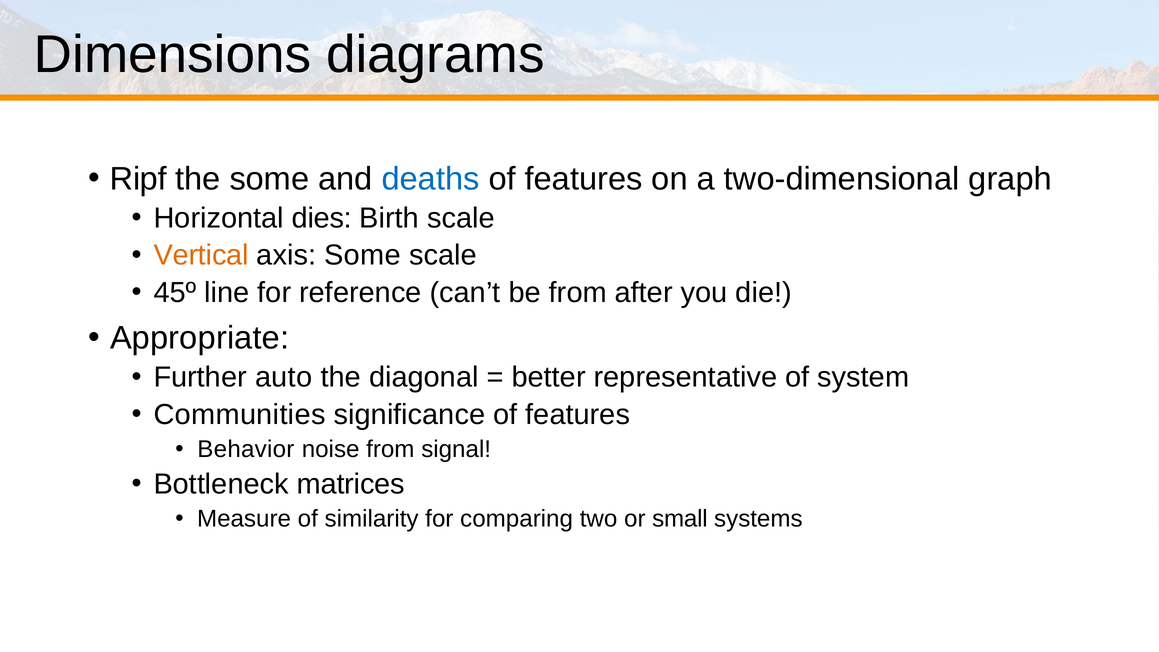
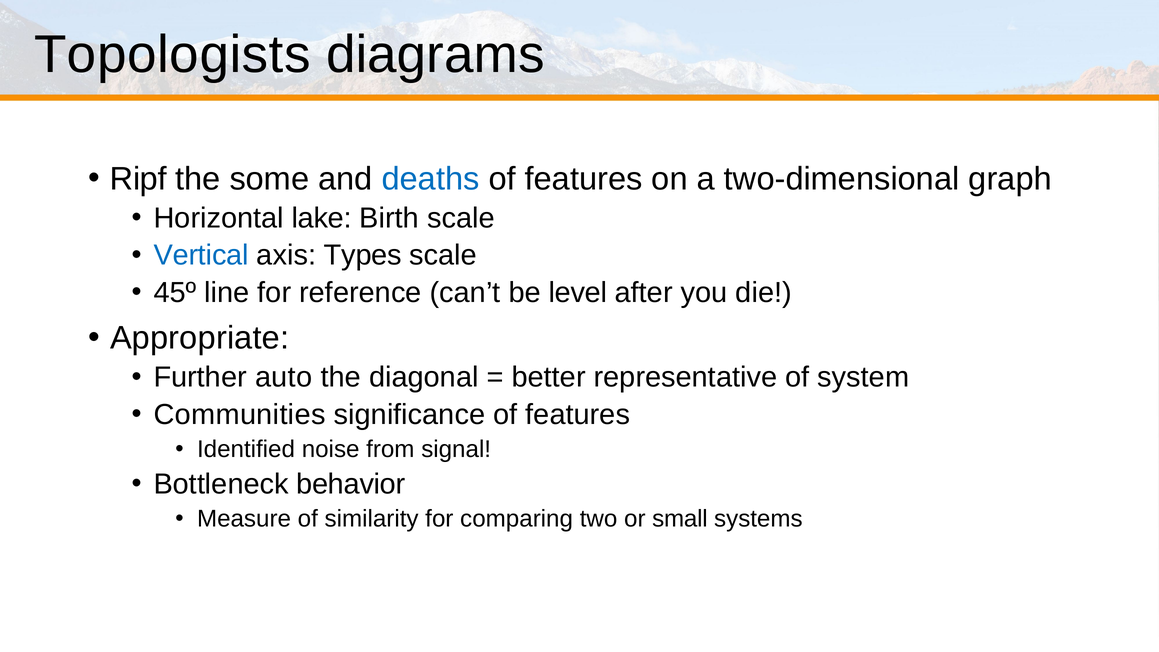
Dimensions: Dimensions -> Topologists
dies: dies -> lake
Vertical colour: orange -> blue
axis Some: Some -> Types
be from: from -> level
Behavior: Behavior -> Identified
matrices: matrices -> behavior
